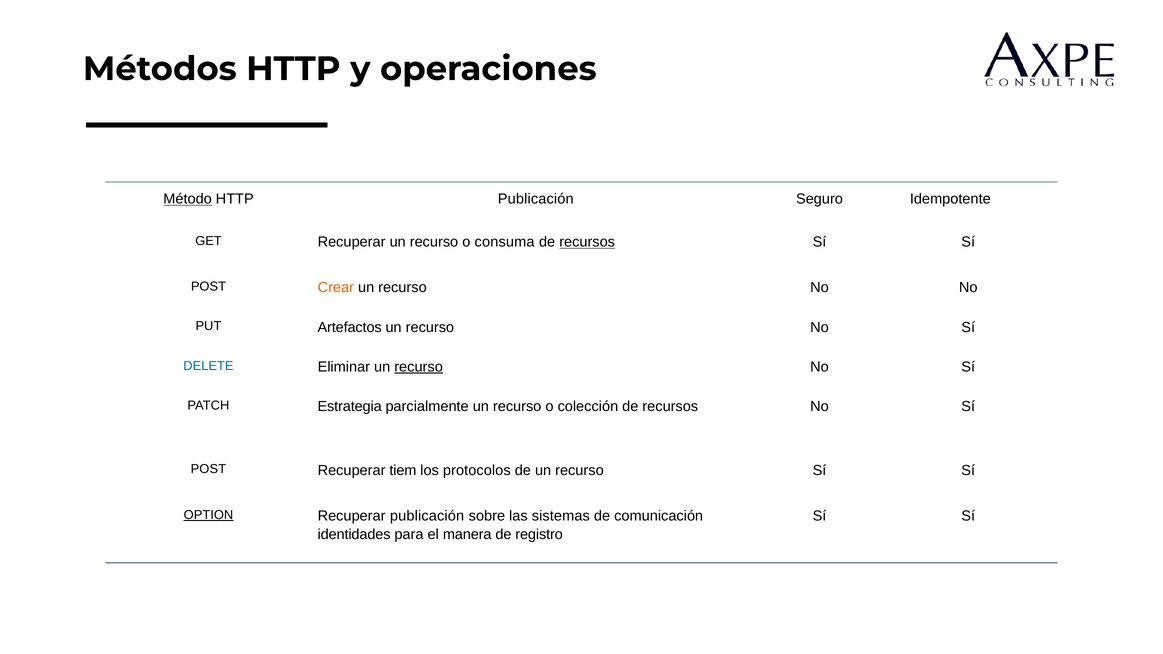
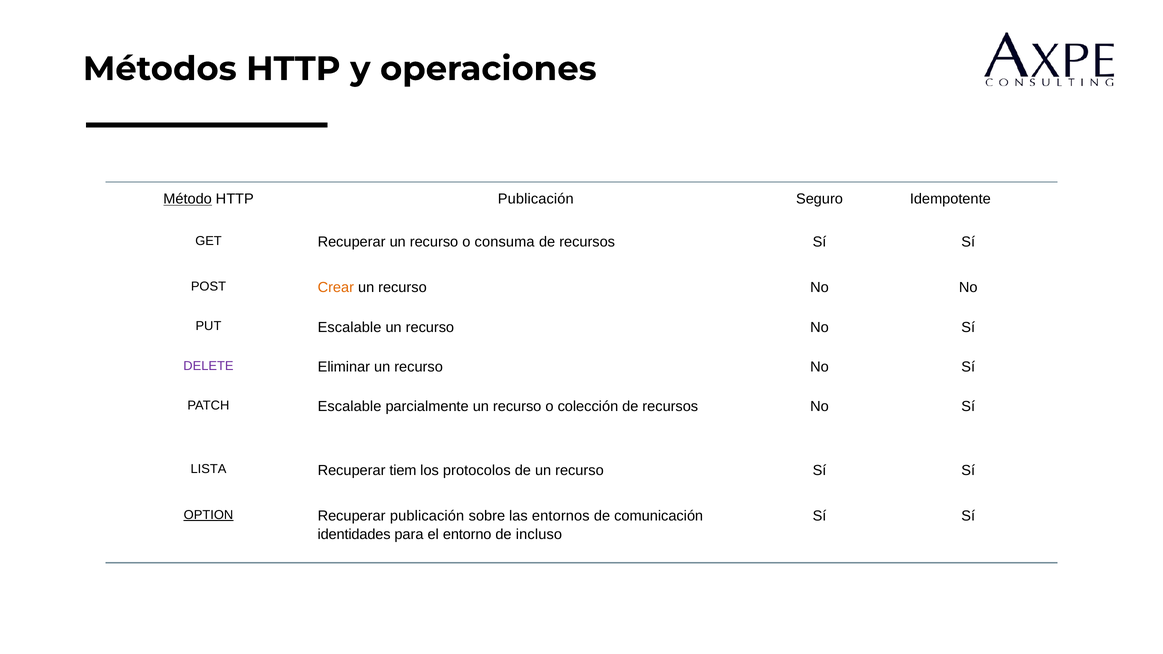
recursos at (587, 242) underline: present -> none
PUT Artefactos: Artefactos -> Escalable
DELETE colour: blue -> purple
recurso at (419, 367) underline: present -> none
PATCH Estrategia: Estrategia -> Escalable
POST at (208, 469): POST -> LISTA
sistemas: sistemas -> entornos
manera: manera -> entorno
registro: registro -> incluso
